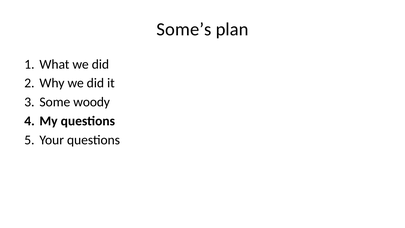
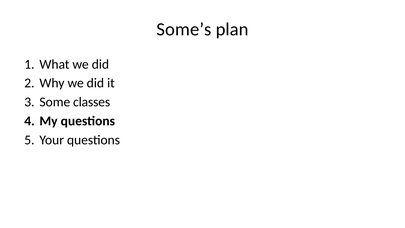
woody: woody -> classes
